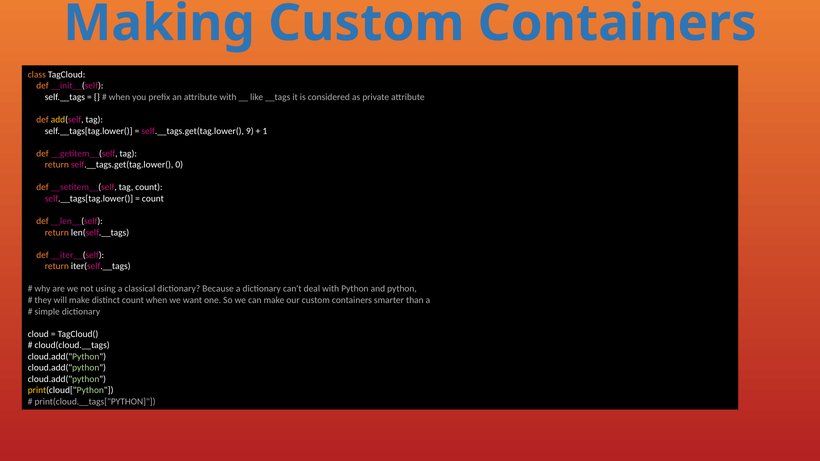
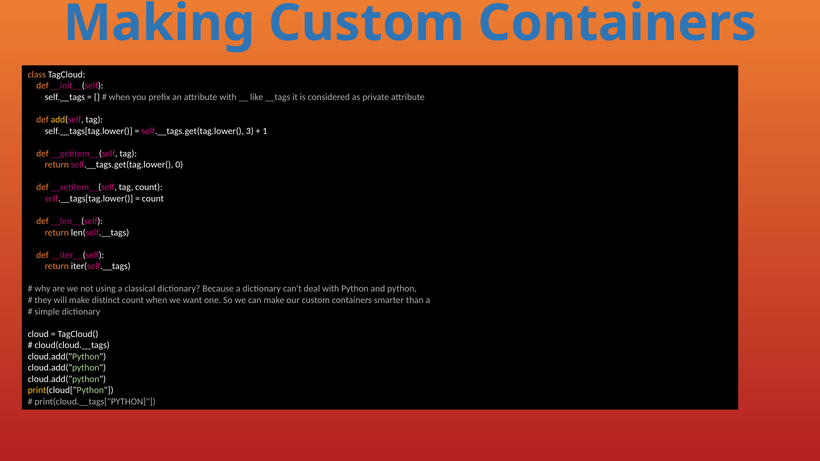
9: 9 -> 3
